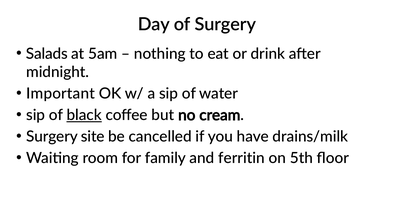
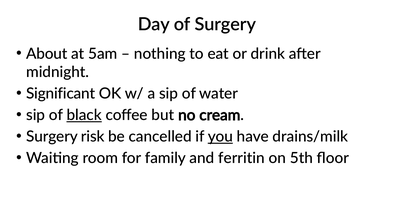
Salads: Salads -> About
Important: Important -> Significant
site: site -> risk
you underline: none -> present
